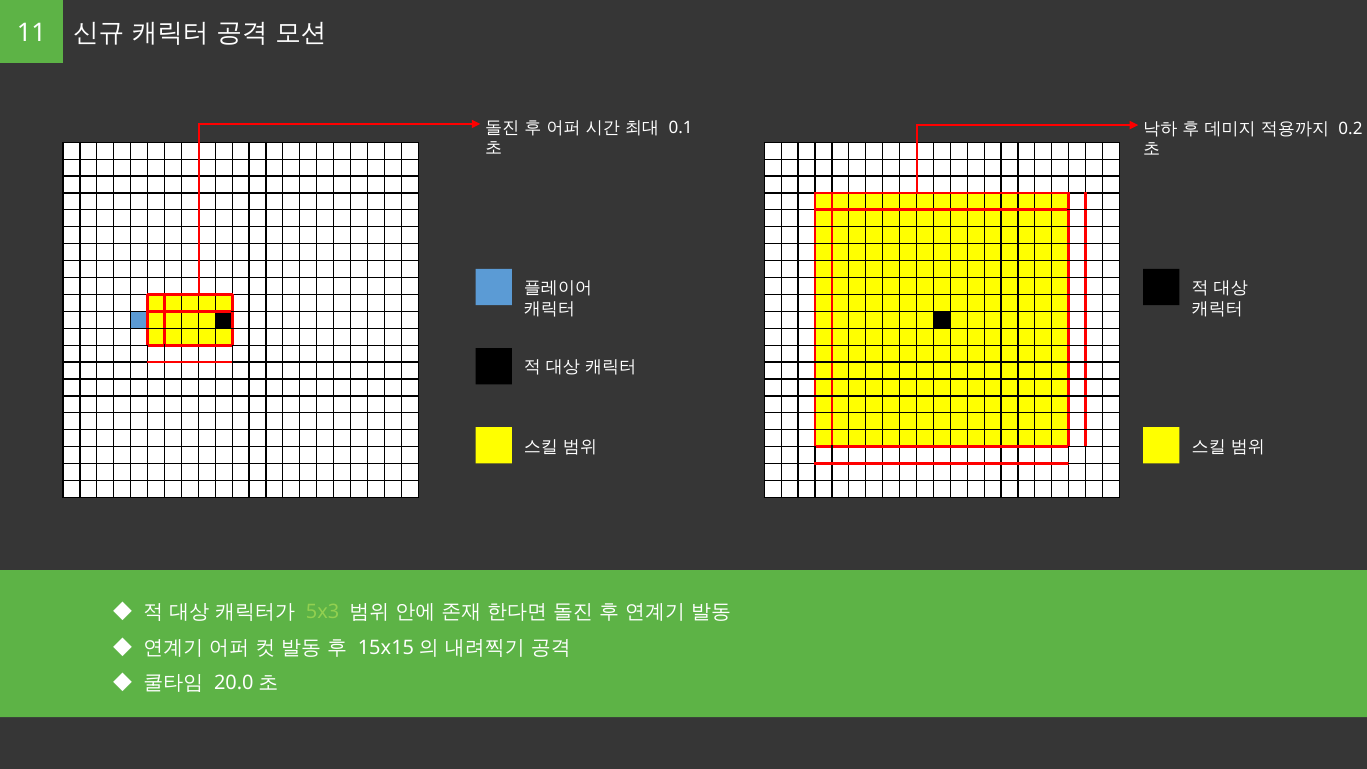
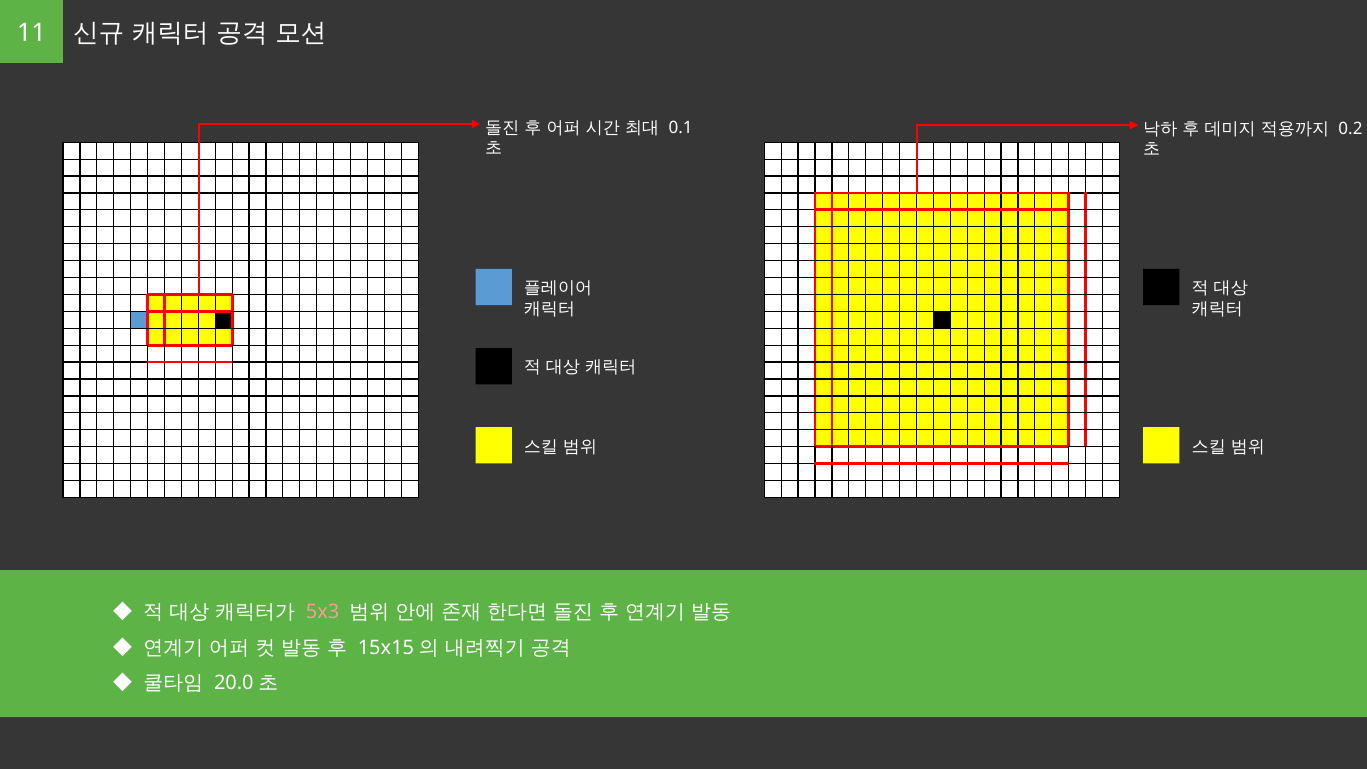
5x3 colour: light green -> pink
